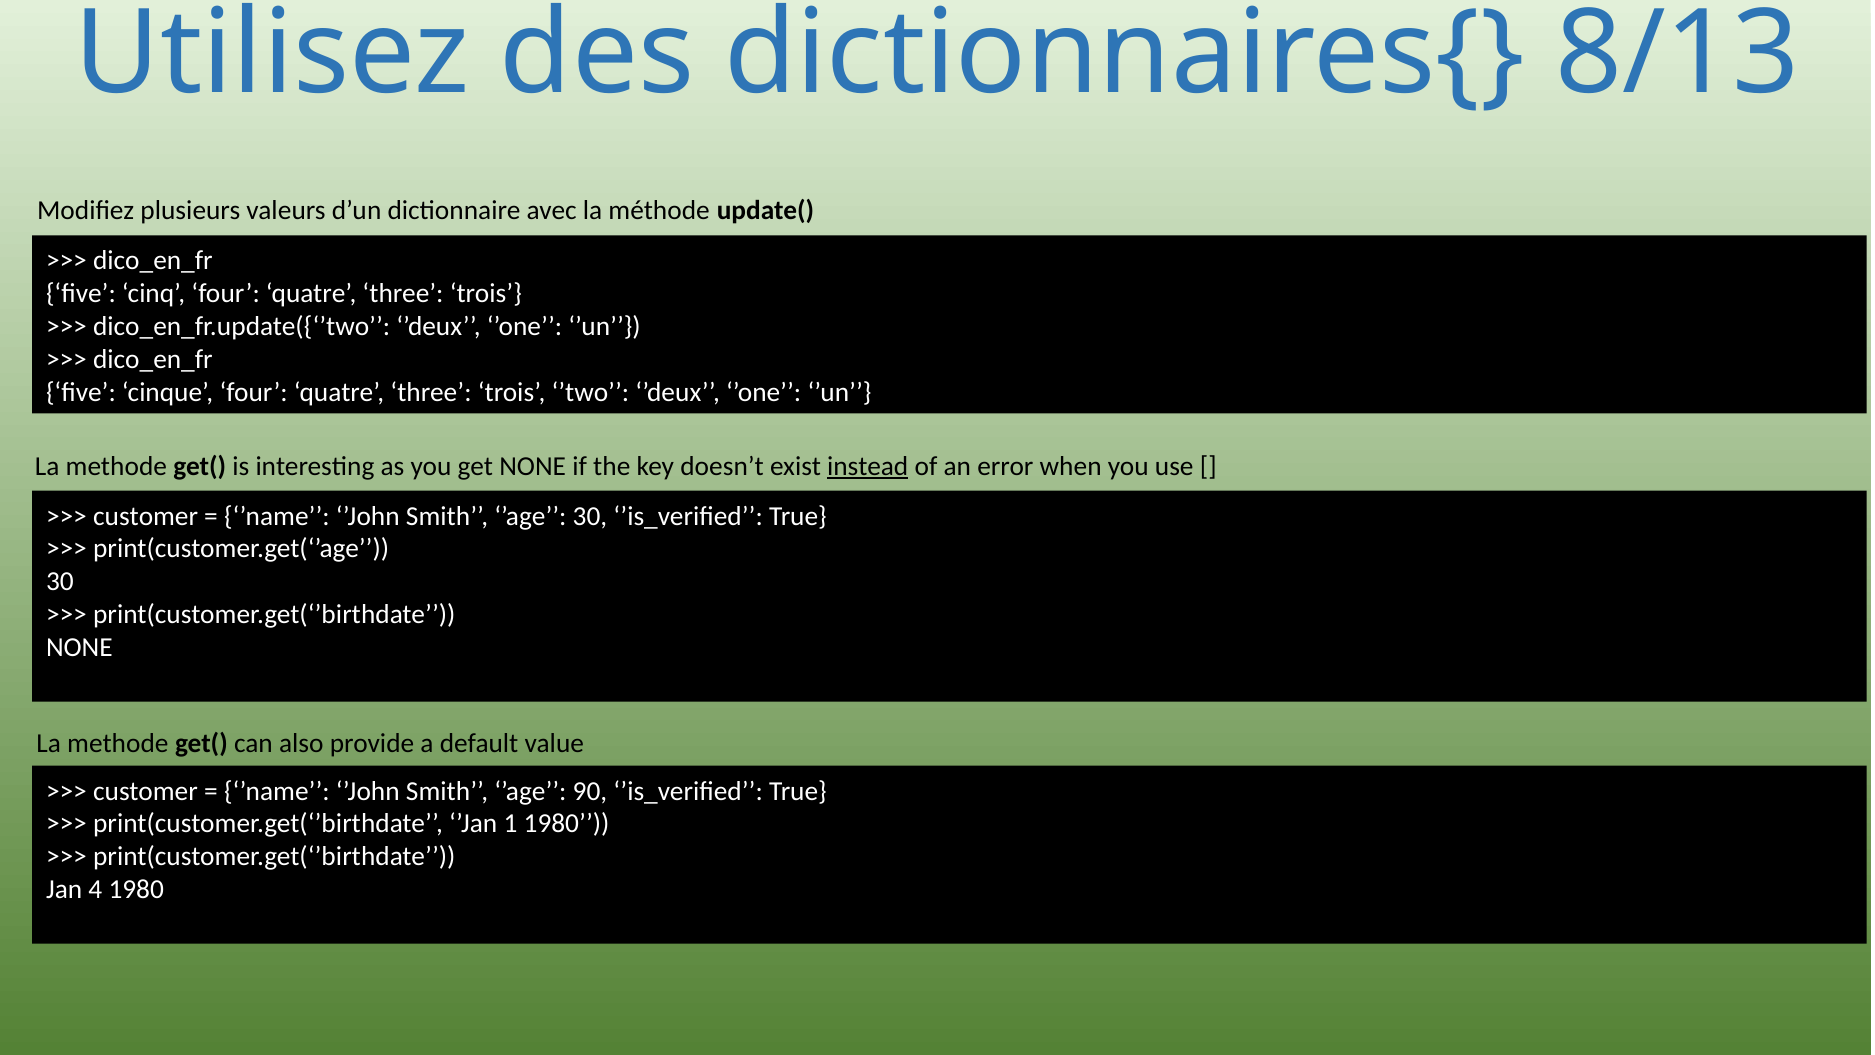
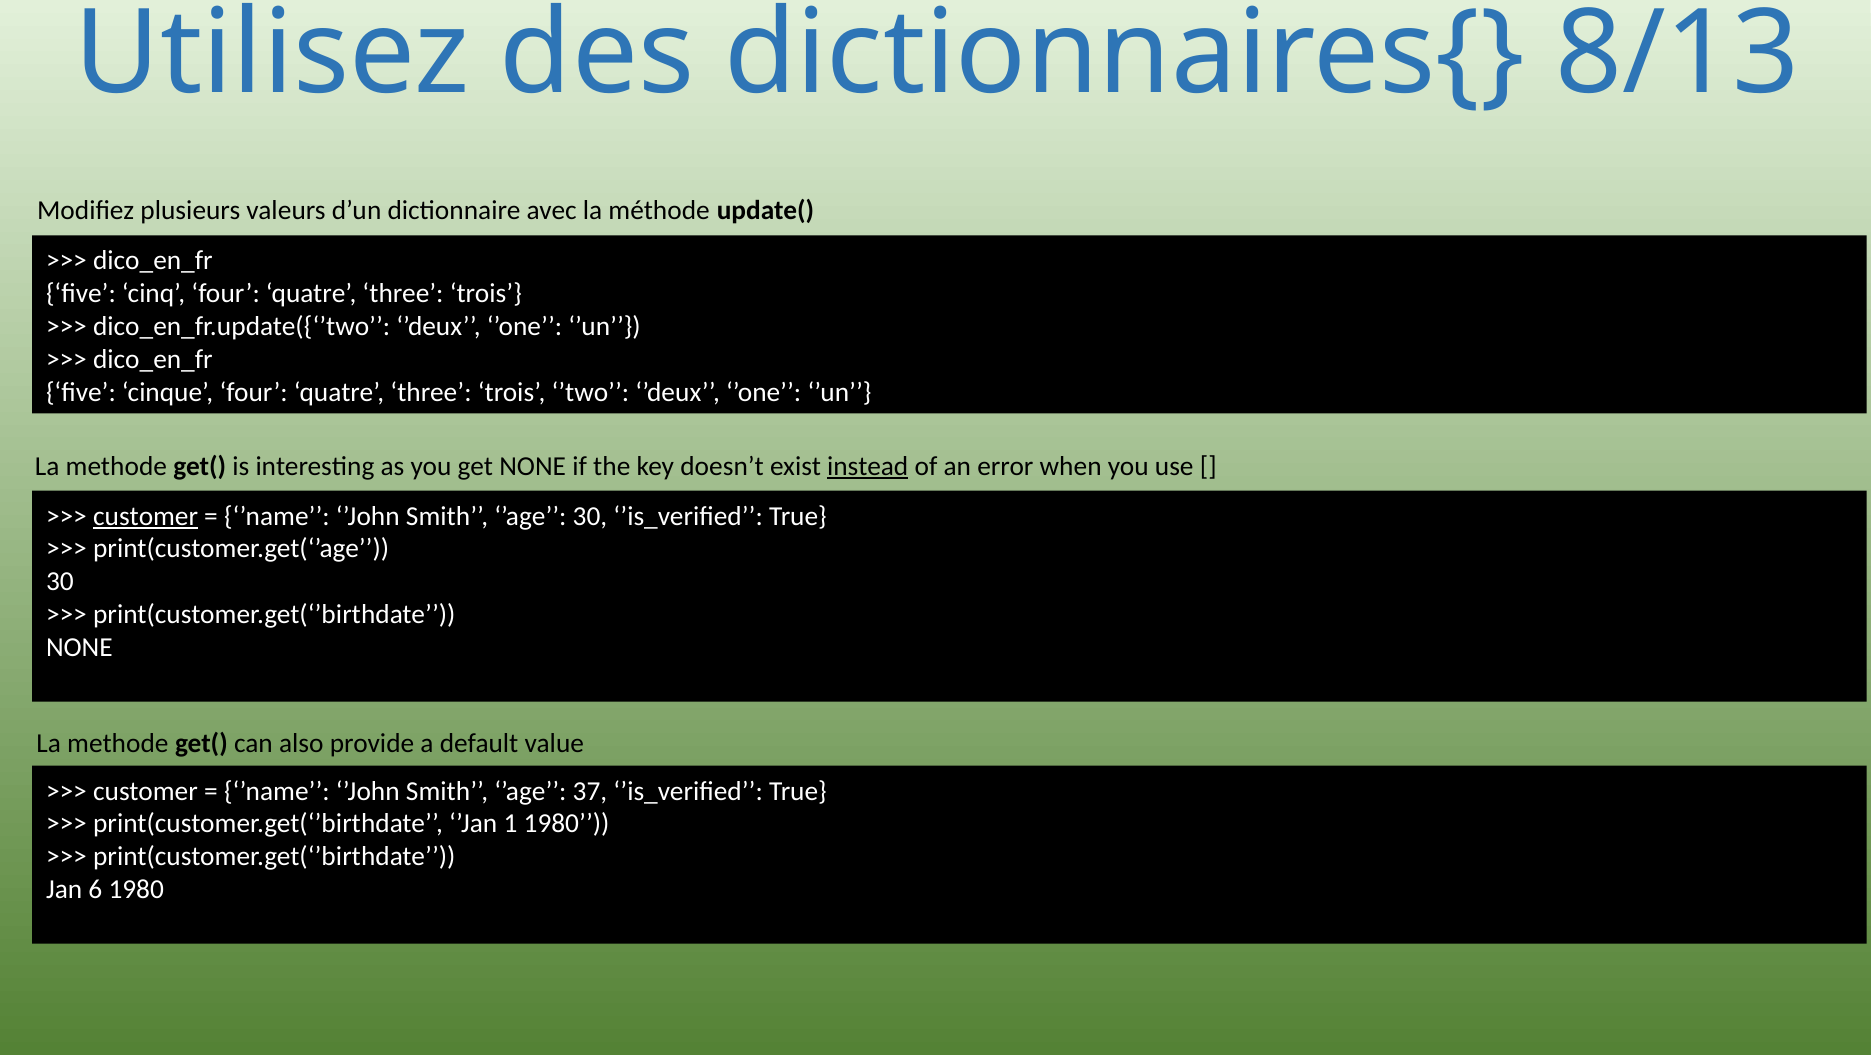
customer at (146, 516) underline: none -> present
90: 90 -> 37
4: 4 -> 6
